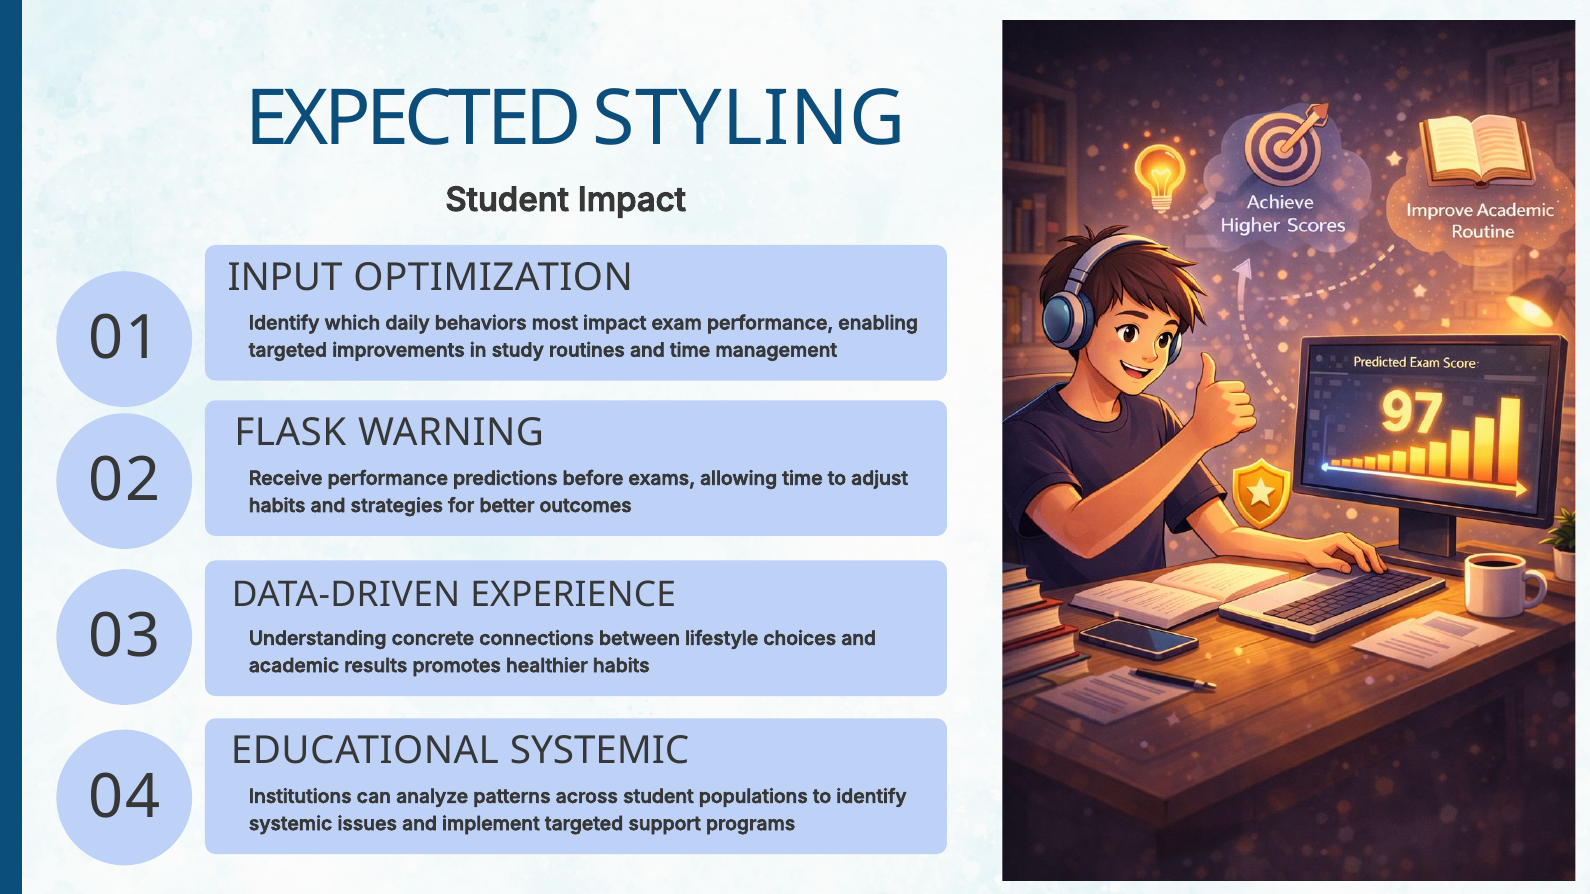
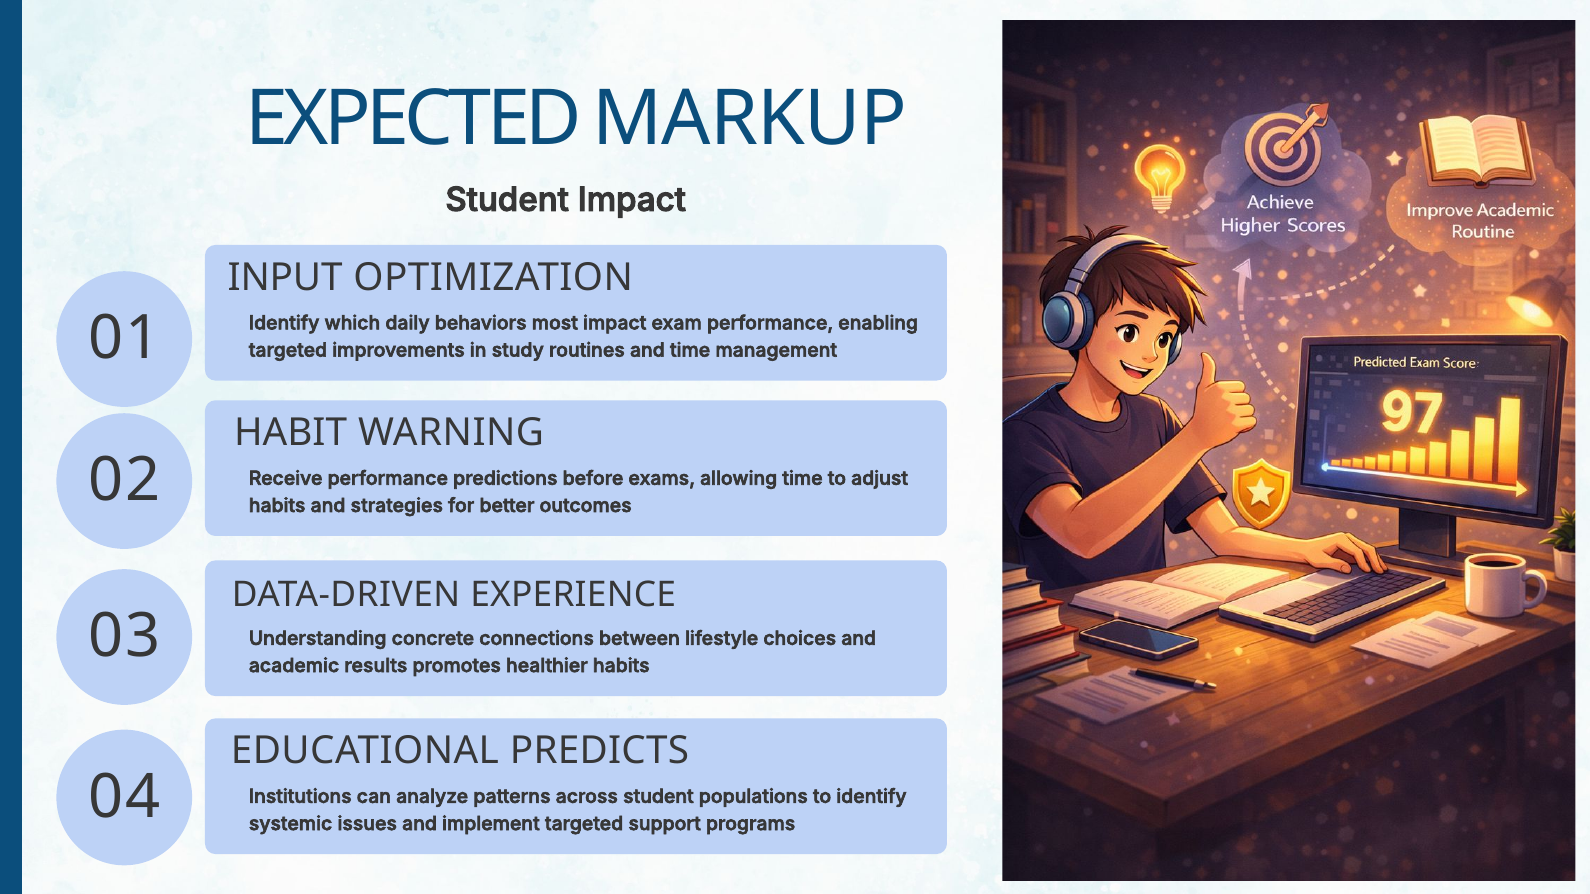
STYLING: STYLING -> MARKUP
FLASK: FLASK -> HABIT
EDUCATIONAL SYSTEMIC: SYSTEMIC -> PREDICTS
